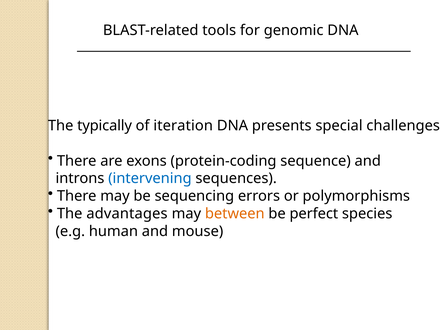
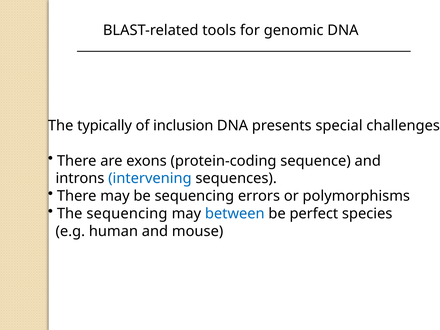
iteration: iteration -> inclusion
The advantages: advantages -> sequencing
between colour: orange -> blue
